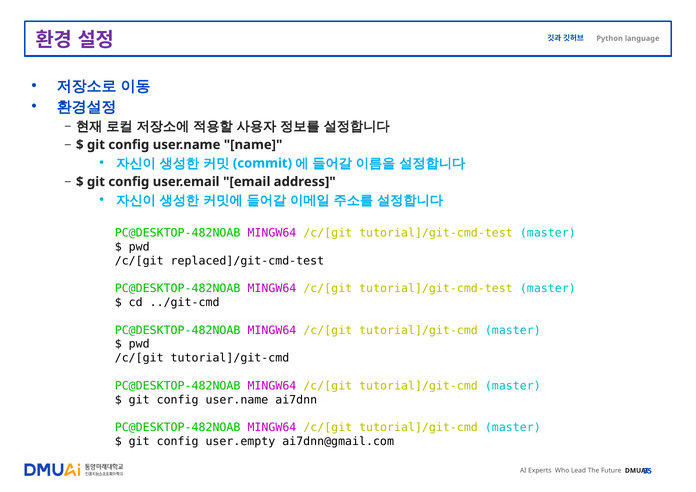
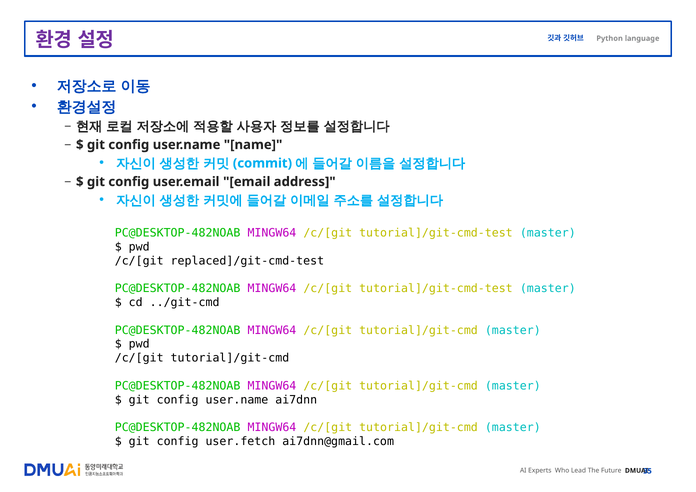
user.empty: user.empty -> user.fetch
